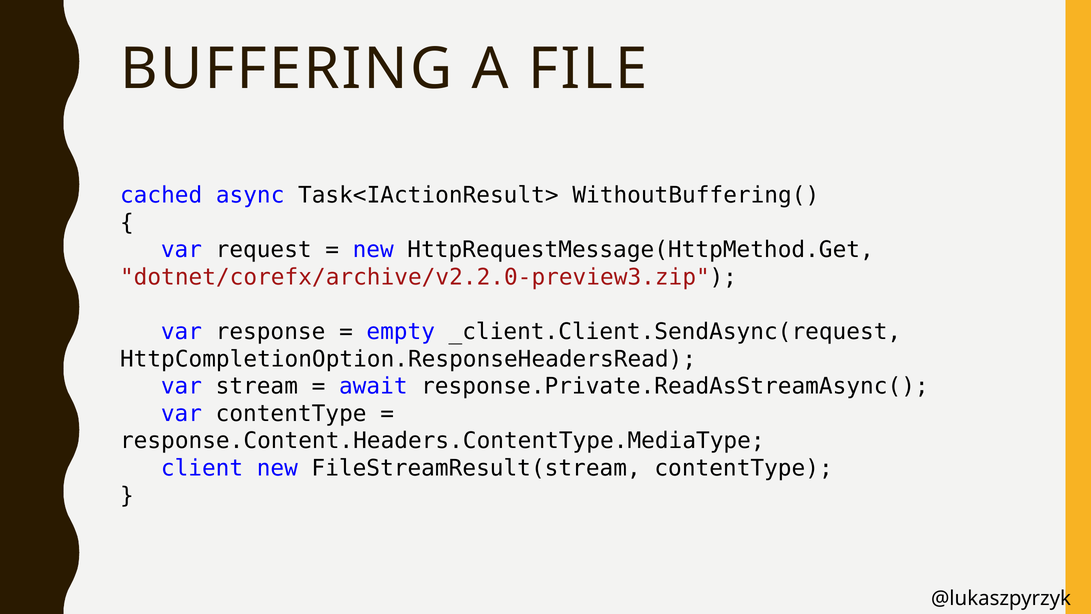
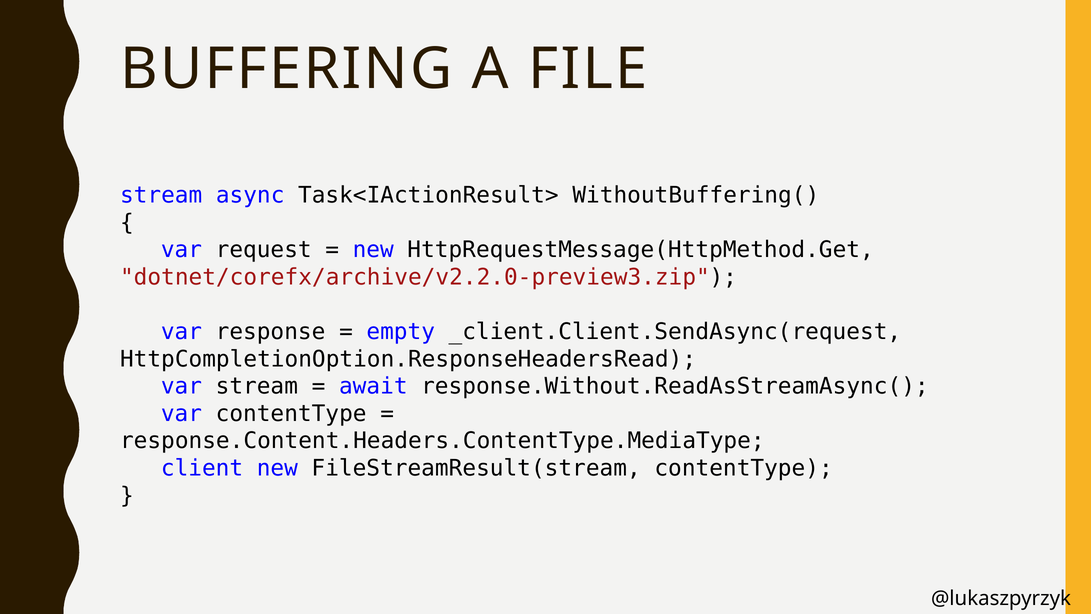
cached at (161, 195): cached -> stream
response.Private.ReadAsStreamAsync(: response.Private.ReadAsStreamAsync( -> response.Without.ReadAsStreamAsync(
